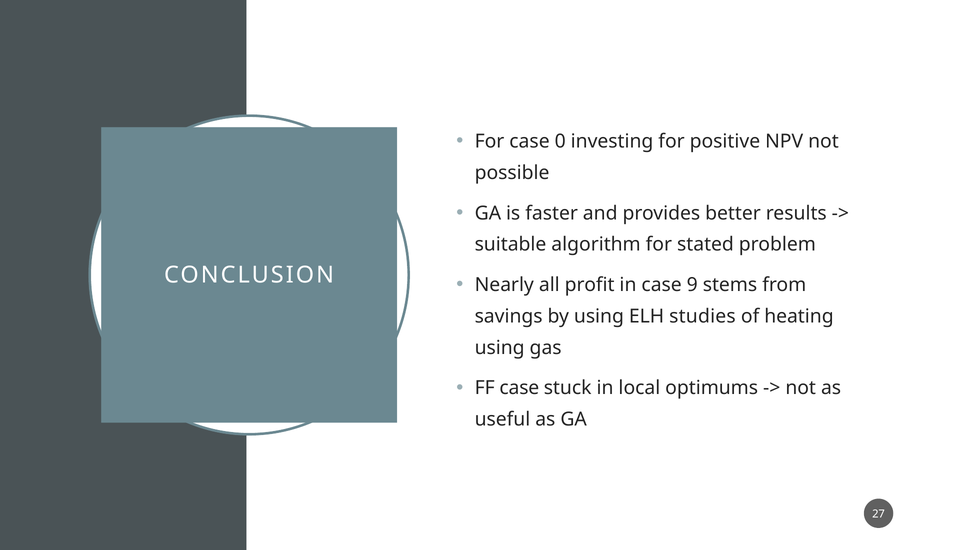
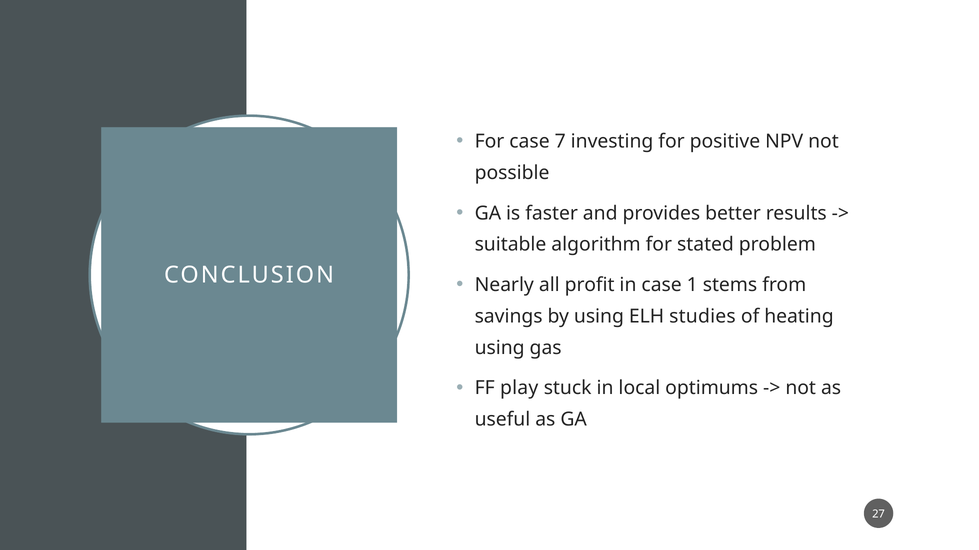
0: 0 -> 7
9: 9 -> 1
FF case: case -> play
